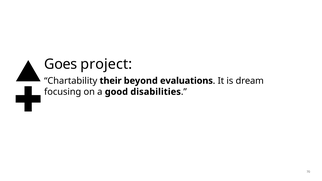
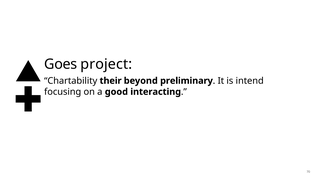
evaluations: evaluations -> preliminary
dream: dream -> intend
disabilities: disabilities -> interacting
